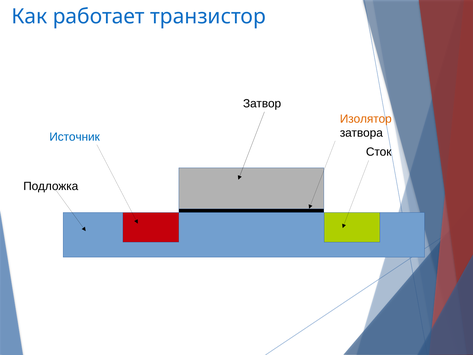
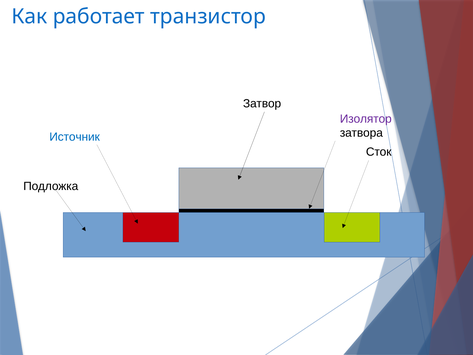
Изолятор colour: orange -> purple
